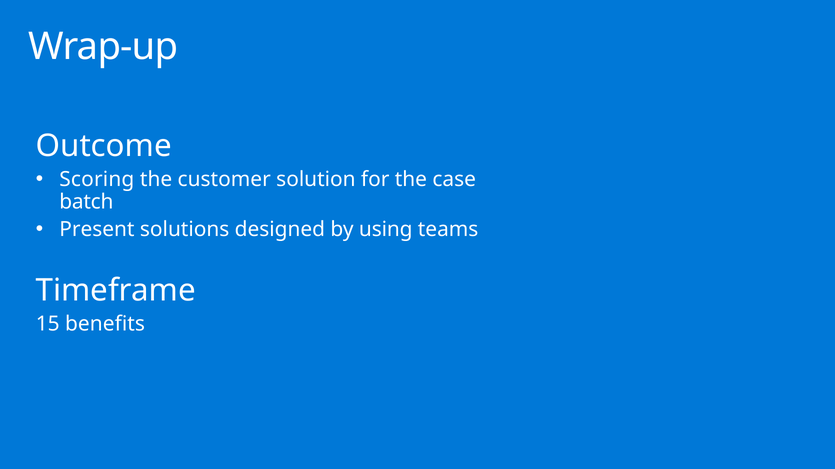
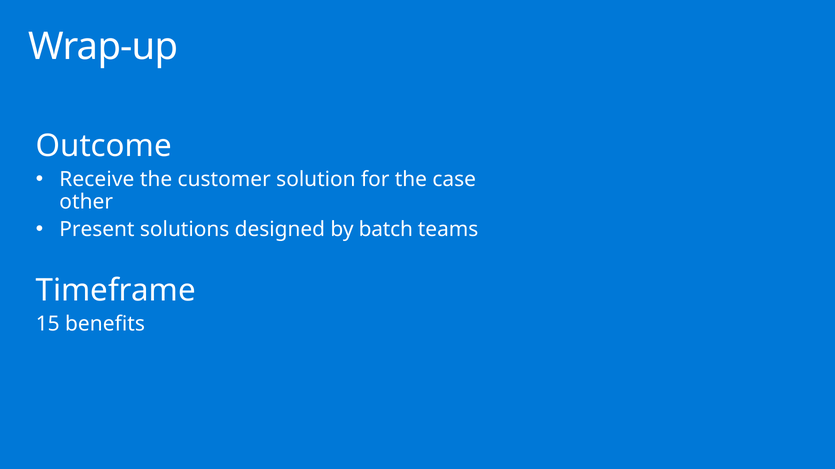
Scoring: Scoring -> Receive
batch: batch -> other
using: using -> batch
